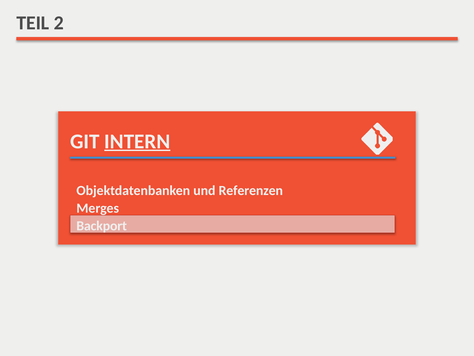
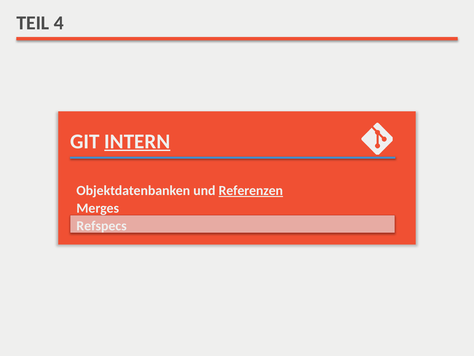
2: 2 -> 4
Referenzen underline: none -> present
Backport: Backport -> Refspecs
